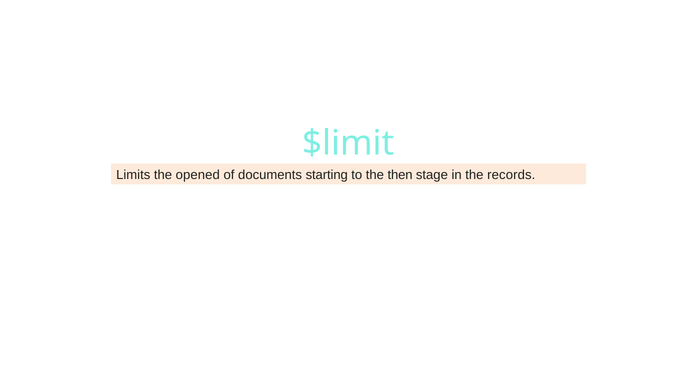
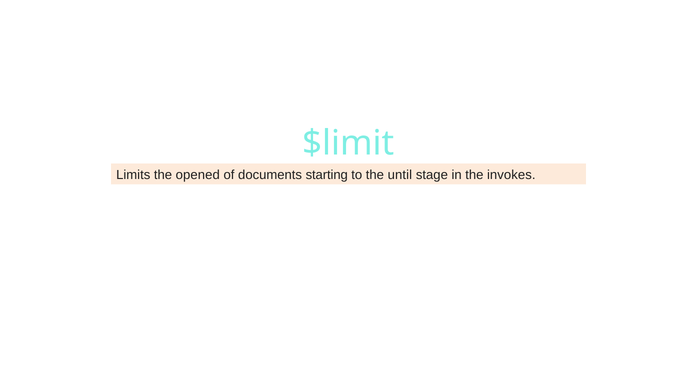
then: then -> until
records: records -> invokes
